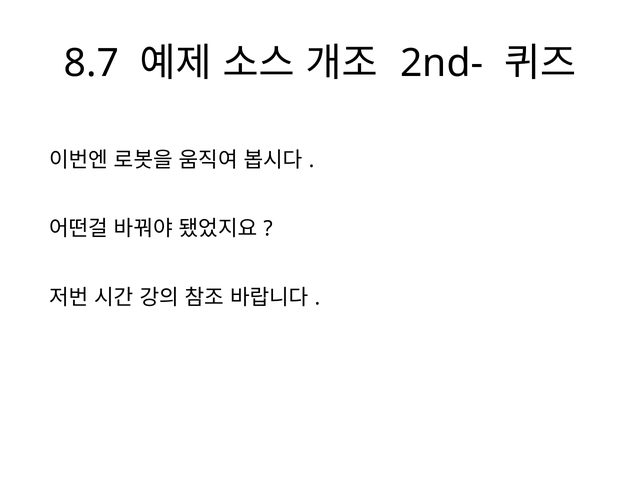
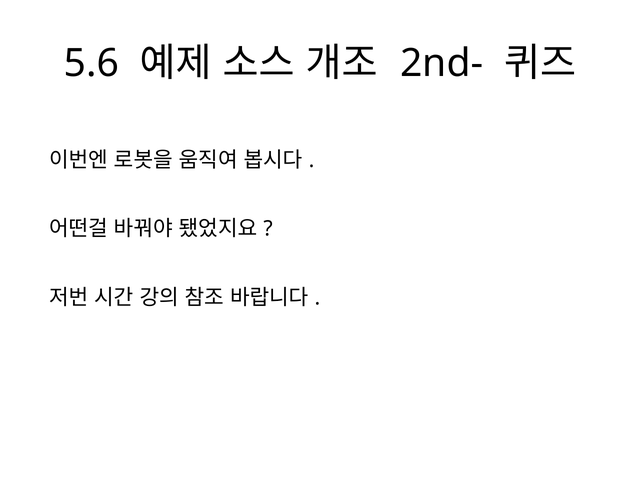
8.7: 8.7 -> 5.6
